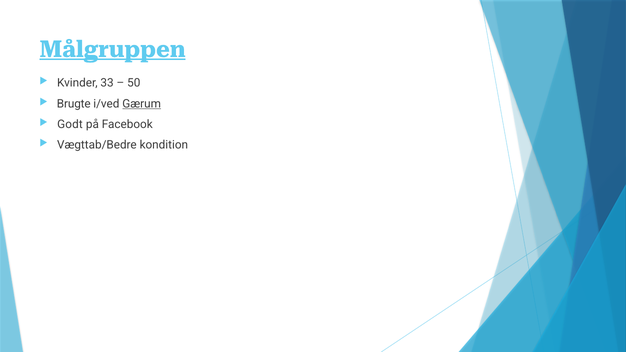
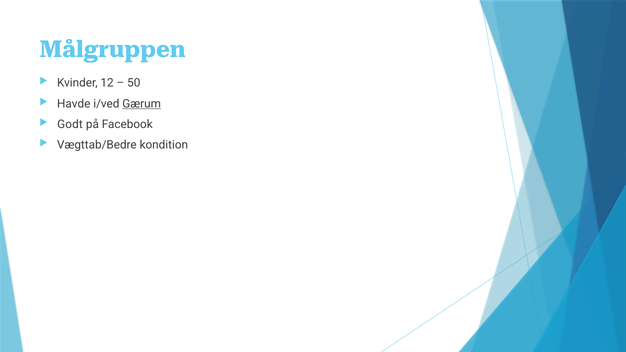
Målgruppen underline: present -> none
33: 33 -> 12
Brugte: Brugte -> Havde
